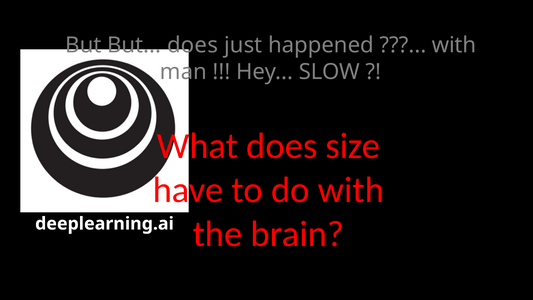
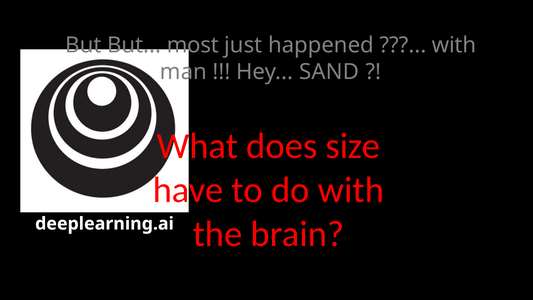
But does: does -> most
SLOW: SLOW -> SAND
